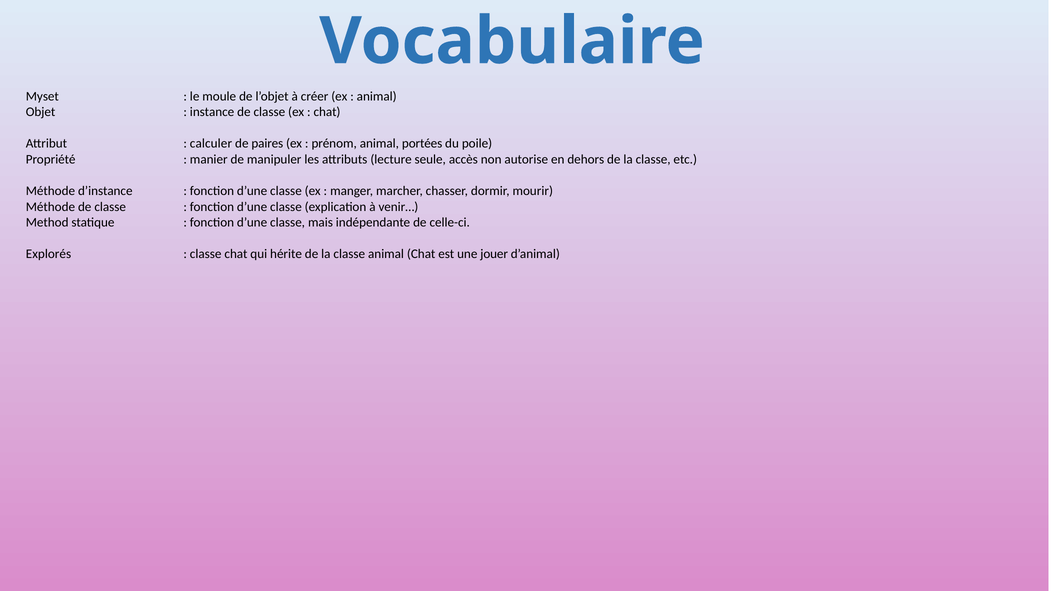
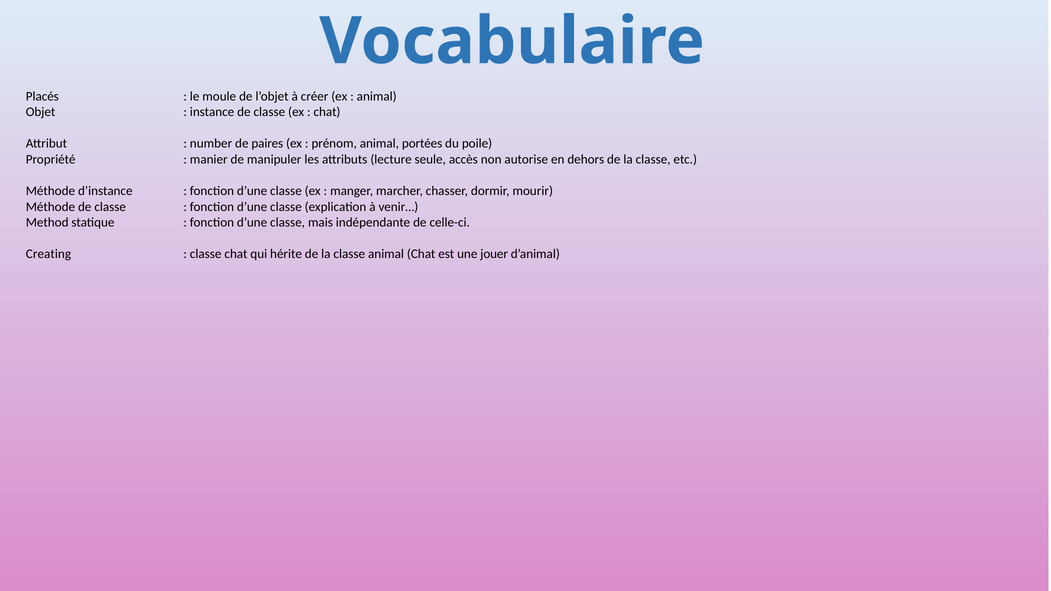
Myset: Myset -> Placés
calculer: calculer -> number
Explorés: Explorés -> Creating
